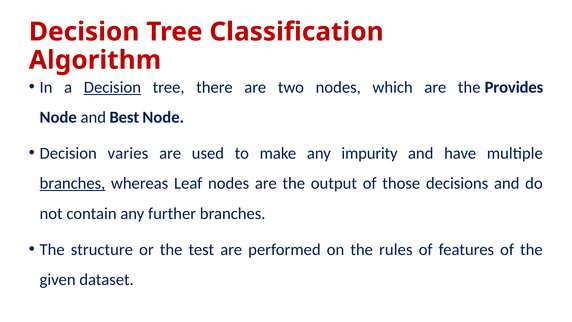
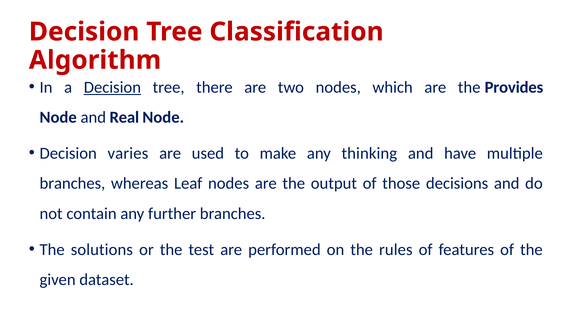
Best: Best -> Real
impurity: impurity -> thinking
branches at (72, 183) underline: present -> none
structure: structure -> solutions
